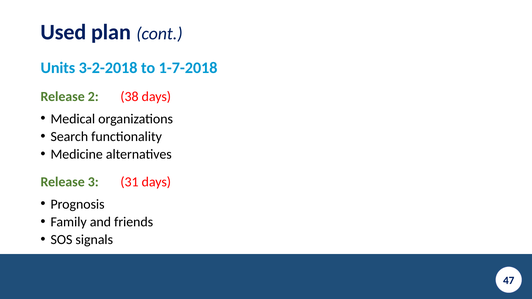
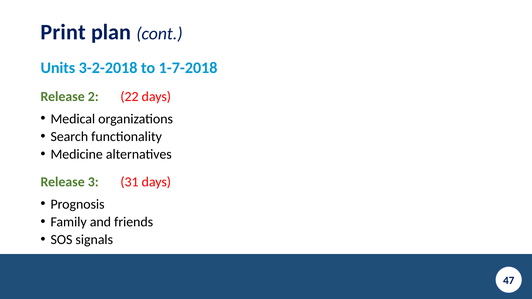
Used: Used -> Print
38: 38 -> 22
